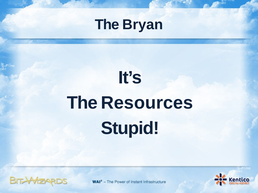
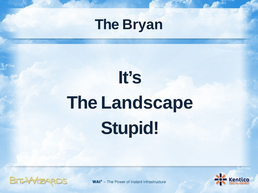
Resources: Resources -> Landscape
